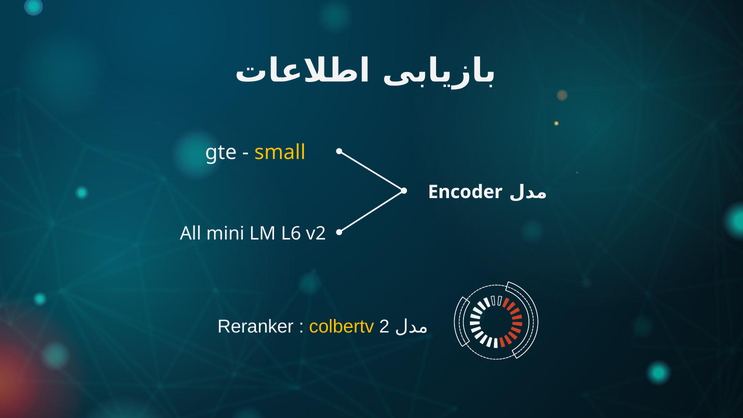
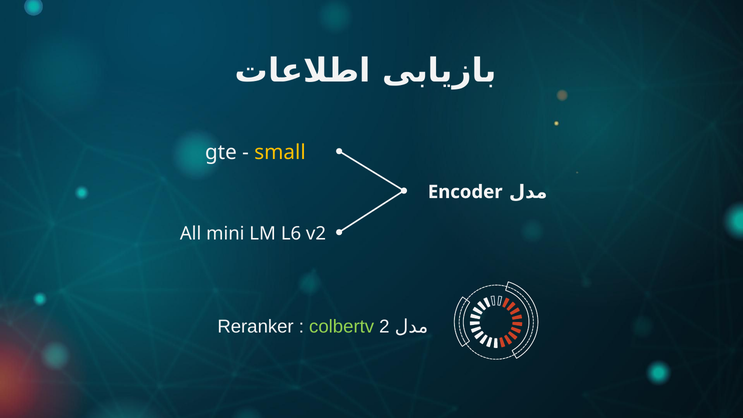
colbertv colour: yellow -> light green
